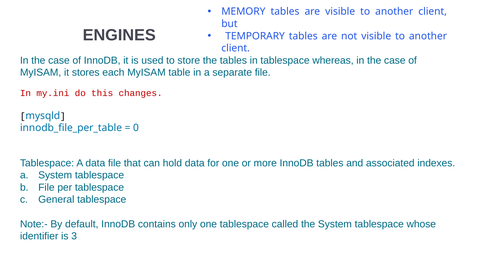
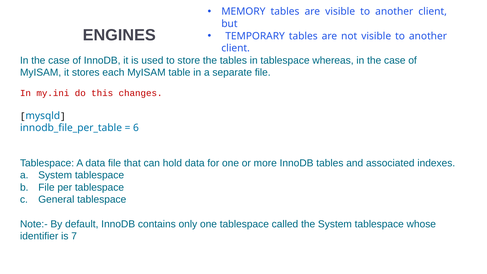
0: 0 -> 6
3: 3 -> 7
